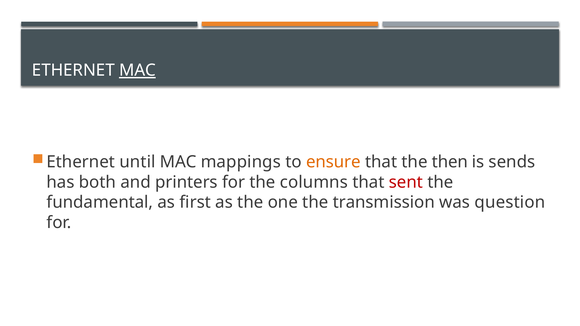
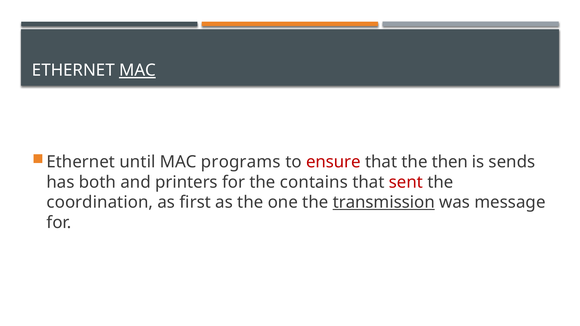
mappings: mappings -> programs
ensure colour: orange -> red
columns: columns -> contains
fundamental: fundamental -> coordination
transmission underline: none -> present
question: question -> message
